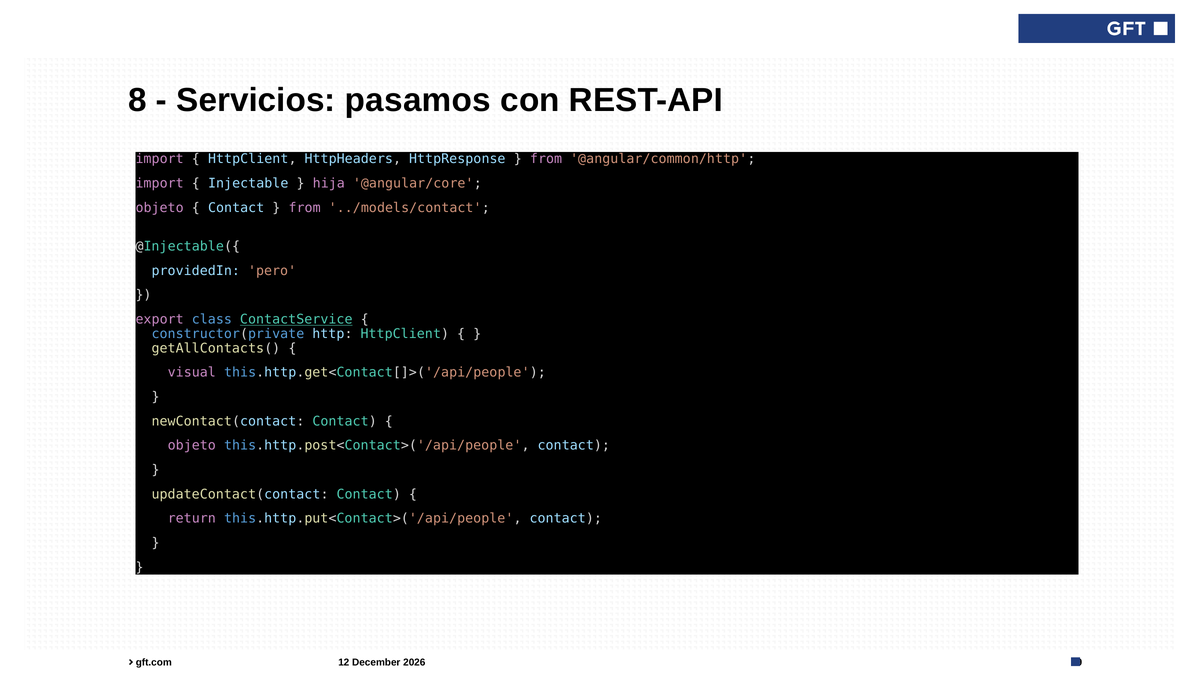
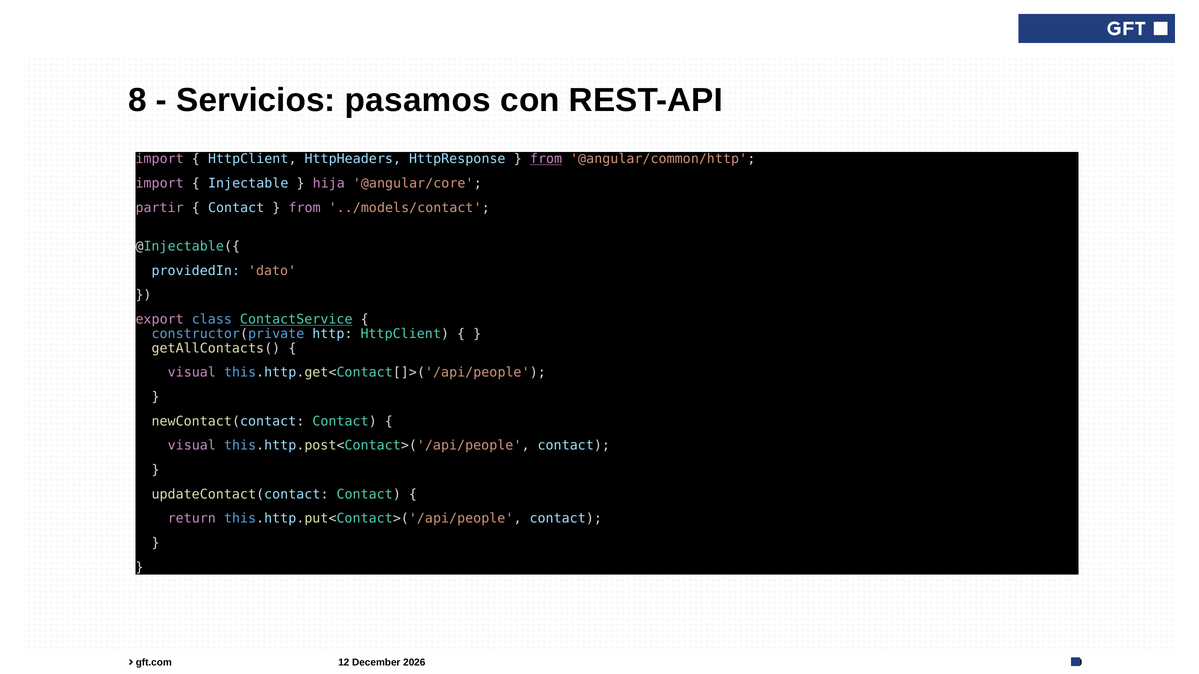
from at (546, 159) underline: none -> present
objeto at (160, 208): objeto -> partir
pero: pero -> dato
objeto at (192, 446): objeto -> visual
